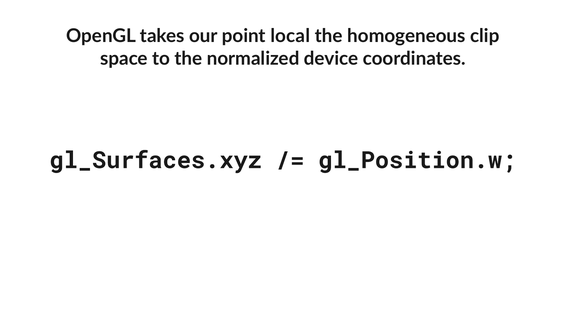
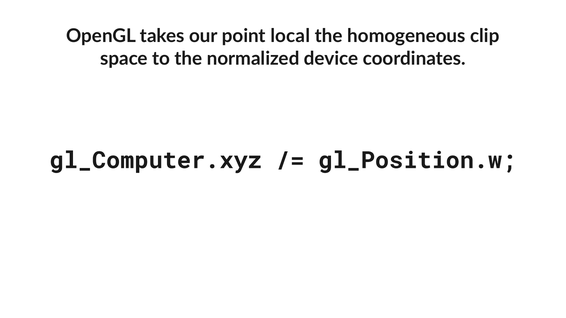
gl_Surfaces.xyz: gl_Surfaces.xyz -> gl_Computer.xyz
